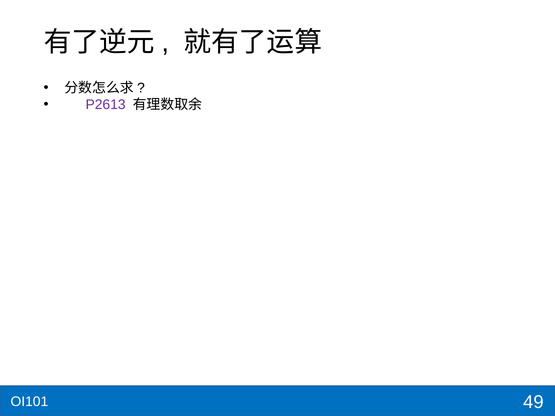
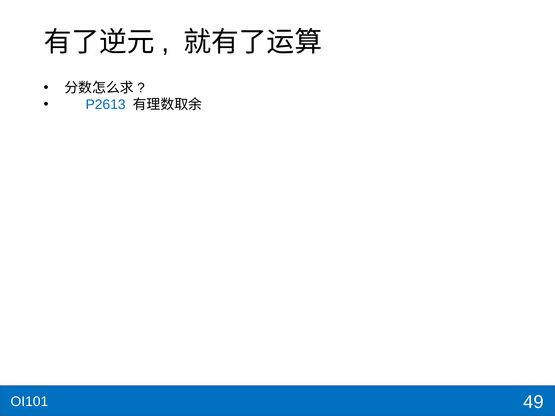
P2613 colour: purple -> blue
